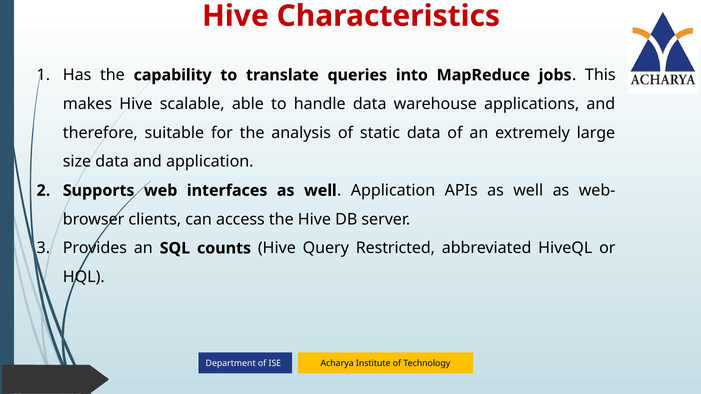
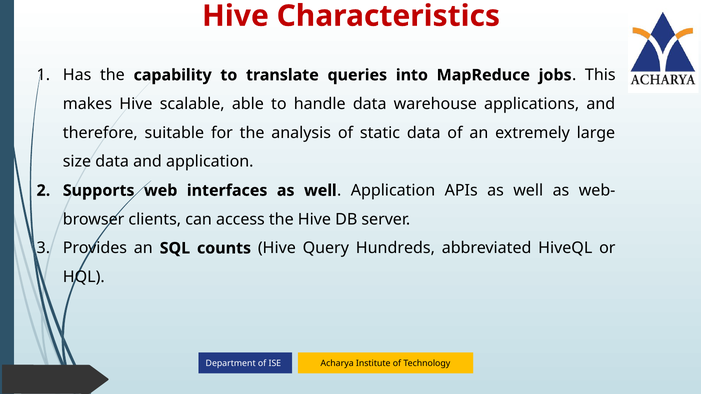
Restricted: Restricted -> Hundreds
